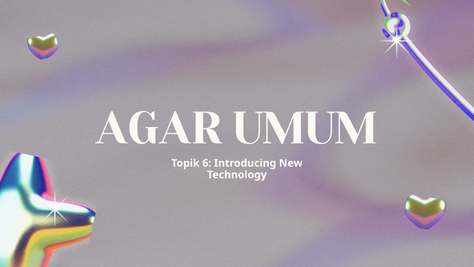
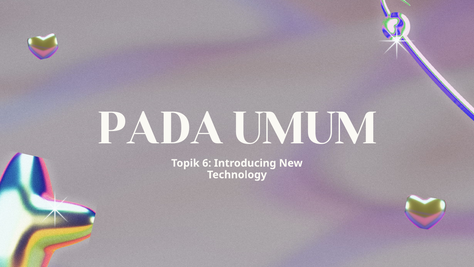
AGAR: AGAR -> PADA
